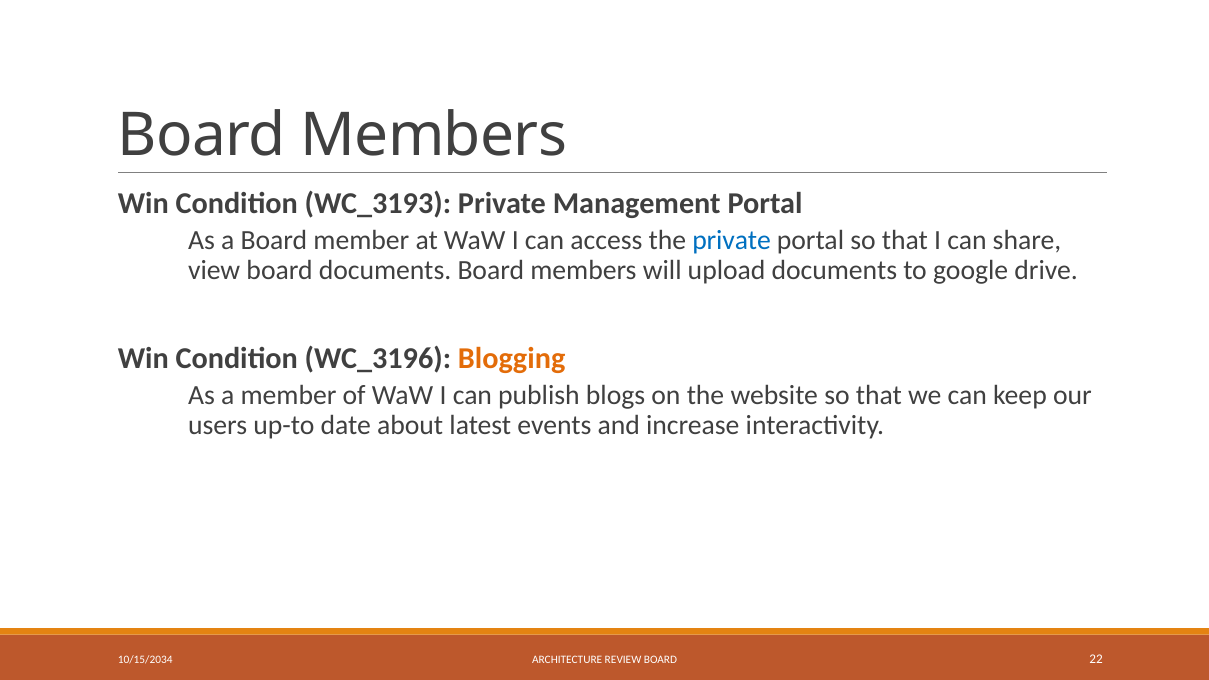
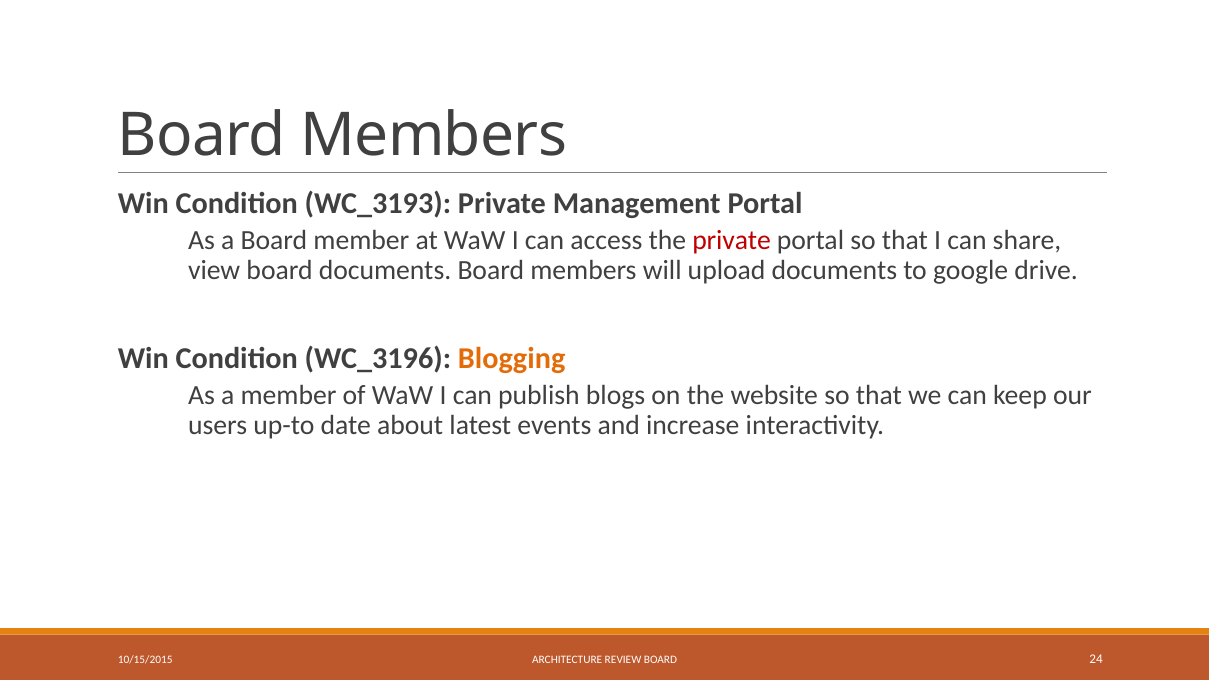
private at (732, 240) colour: blue -> red
10/15/2034: 10/15/2034 -> 10/15/2015
22: 22 -> 24
